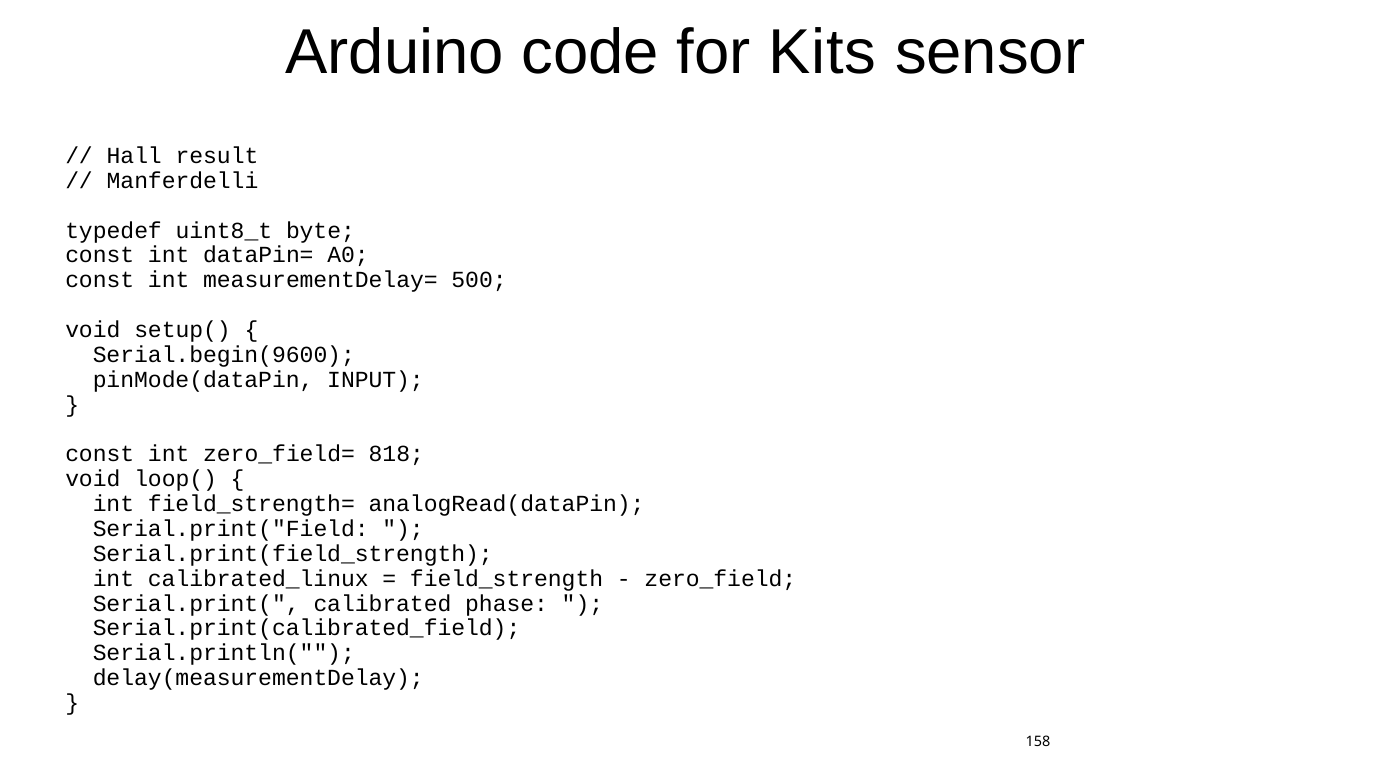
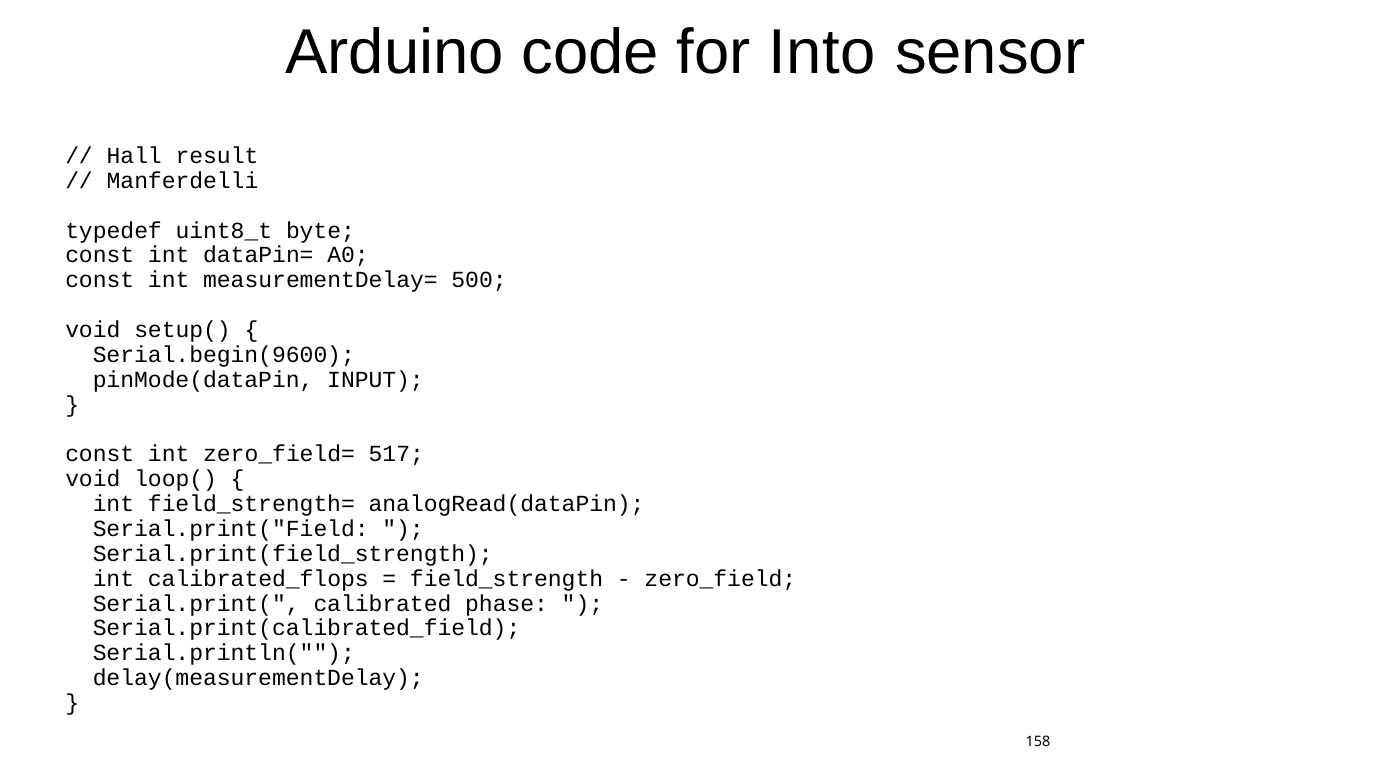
Kits: Kits -> Into
818: 818 -> 517
calibrated_linux: calibrated_linux -> calibrated_flops
